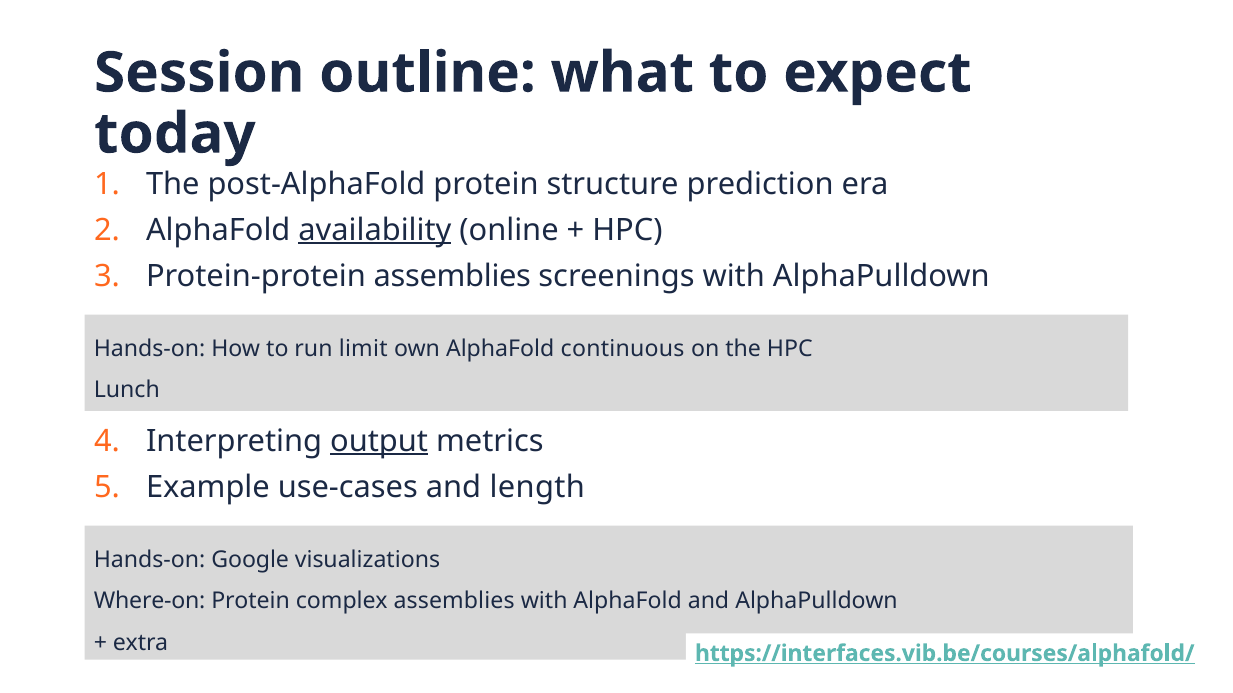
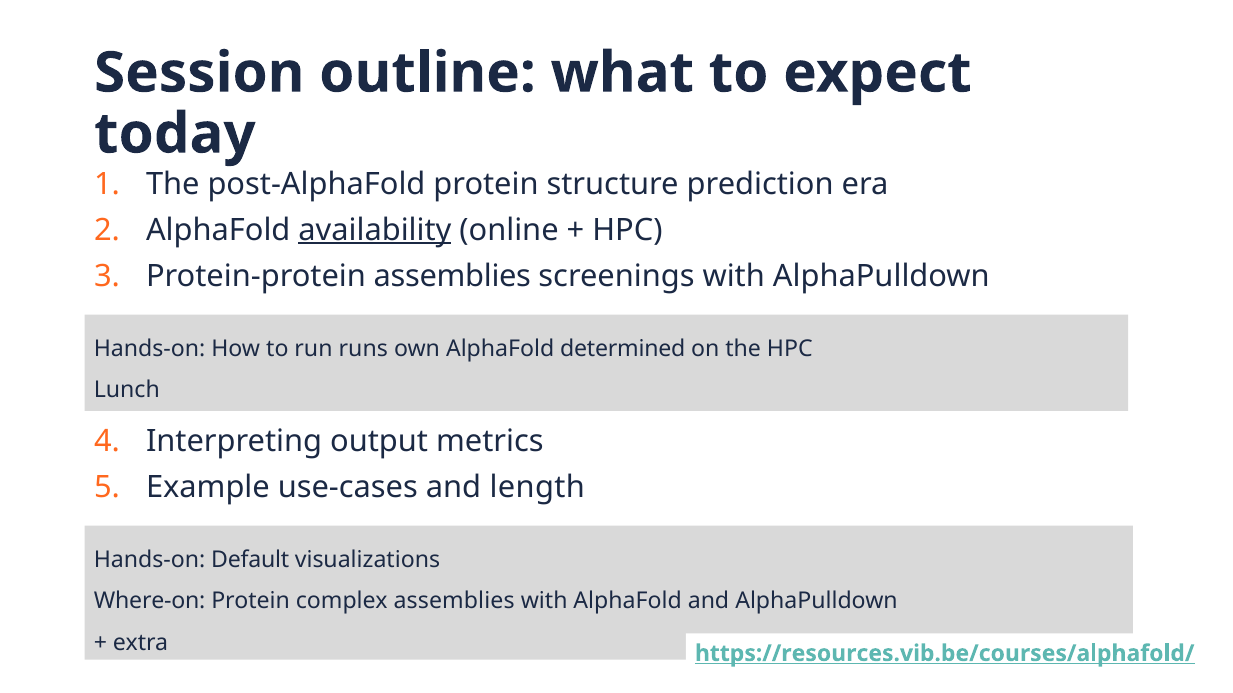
limit: limit -> runs
continuous: continuous -> determined
output underline: present -> none
Google: Google -> Default
https://interfaces.vib.be/courses/alphafold/: https://interfaces.vib.be/courses/alphafold/ -> https://resources.vib.be/courses/alphafold/
